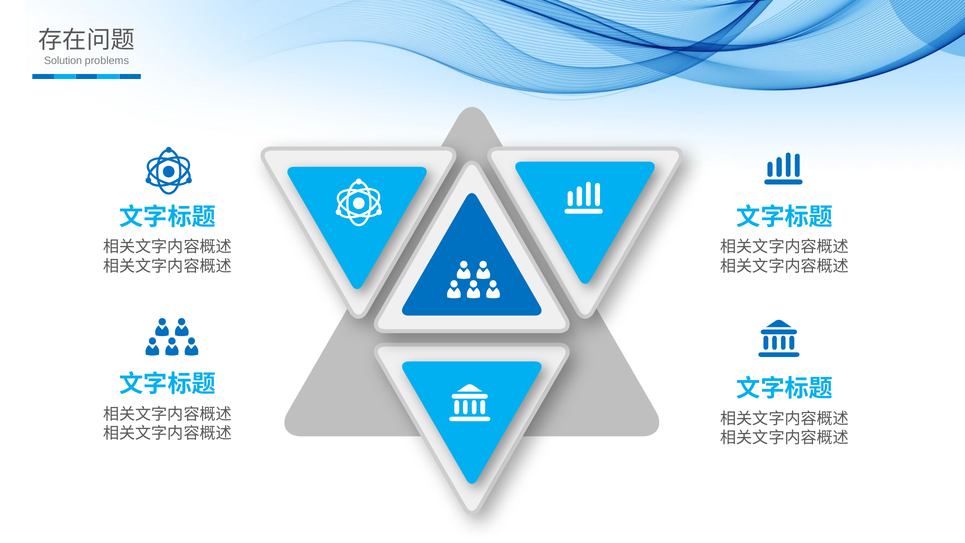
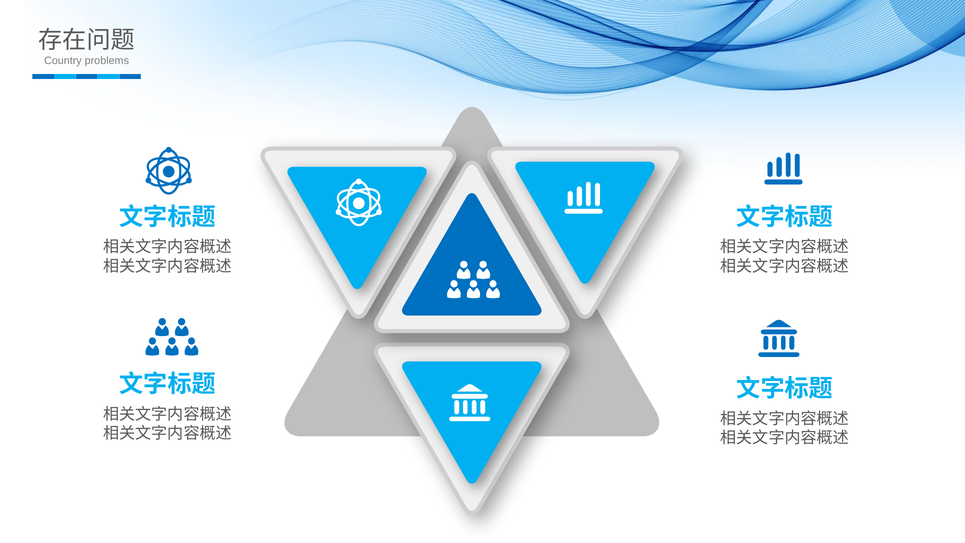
Solution: Solution -> Country
